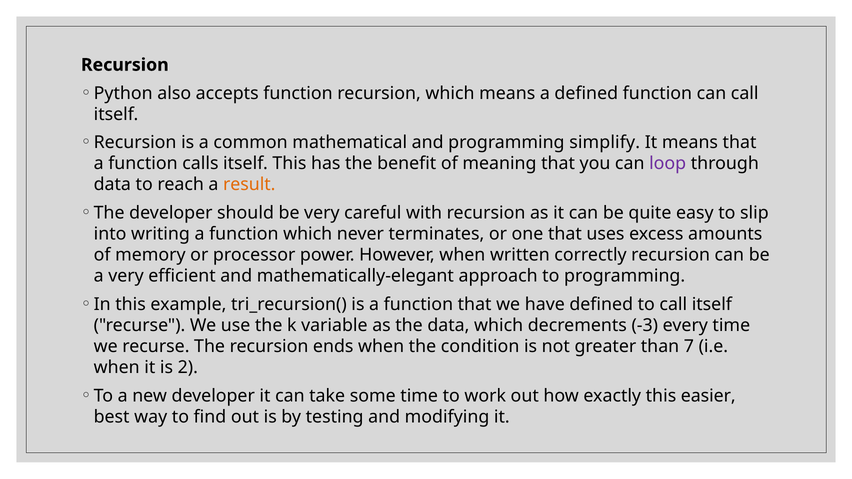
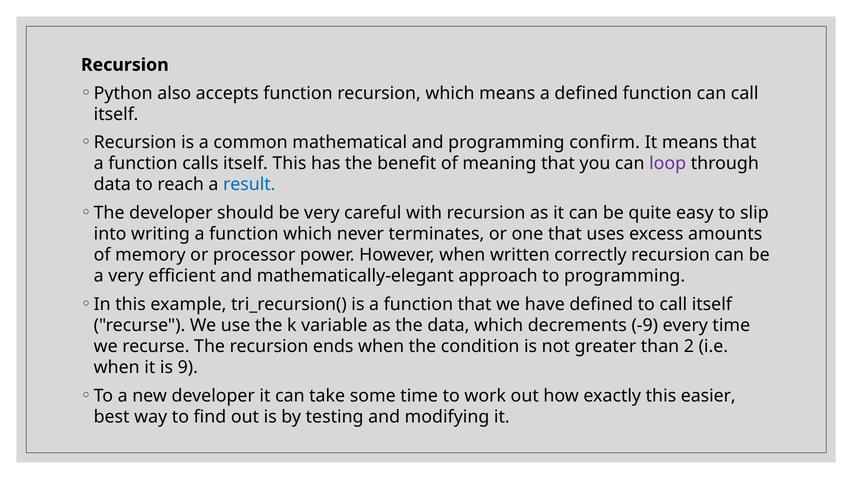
simplify: simplify -> confirm
result colour: orange -> blue
-3: -3 -> -9
7: 7 -> 2
2: 2 -> 9
